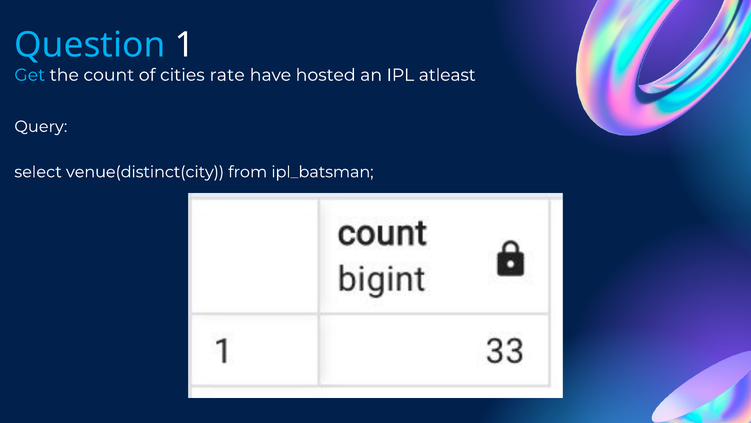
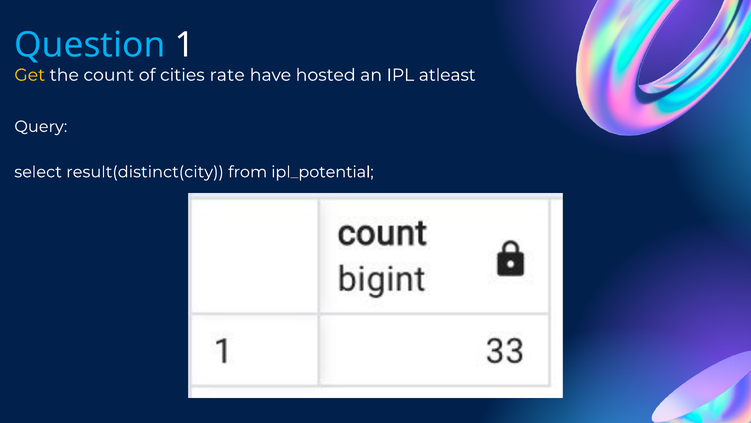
Get colour: light blue -> yellow
venue(distinct(city: venue(distinct(city -> result(distinct(city
ipl_batsman: ipl_batsman -> ipl_potential
